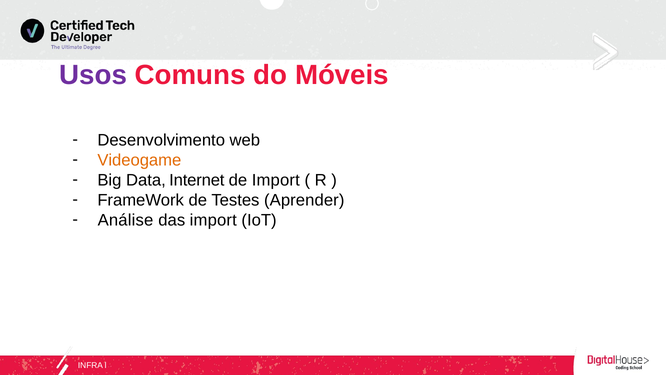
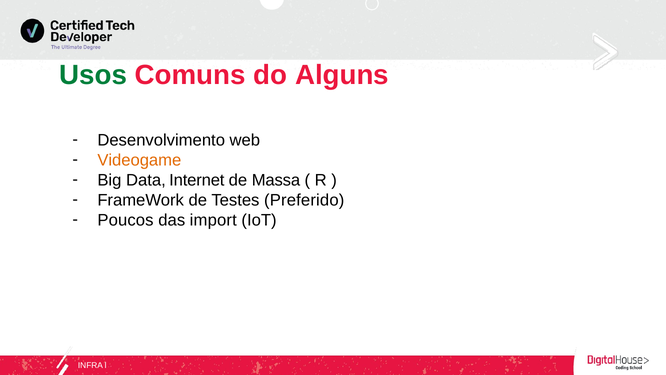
Usos colour: purple -> green
Móveis: Móveis -> Alguns
de Import: Import -> Massa
Aprender: Aprender -> Preferido
Análise: Análise -> Poucos
